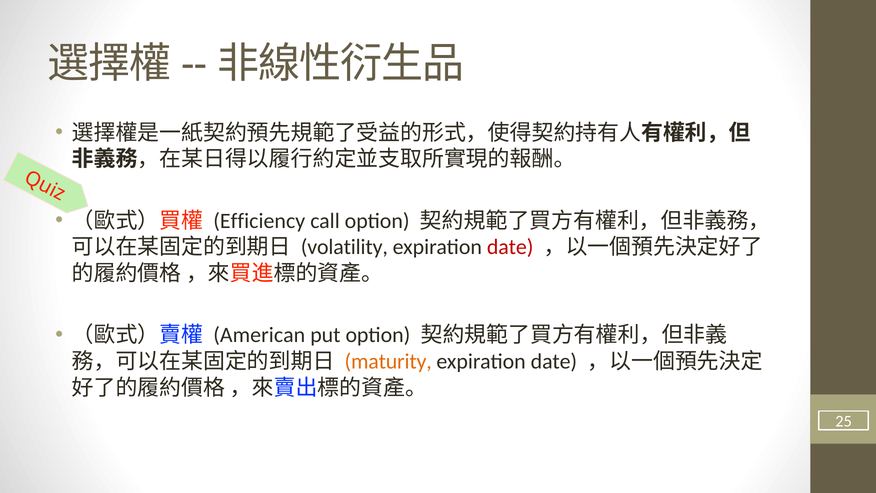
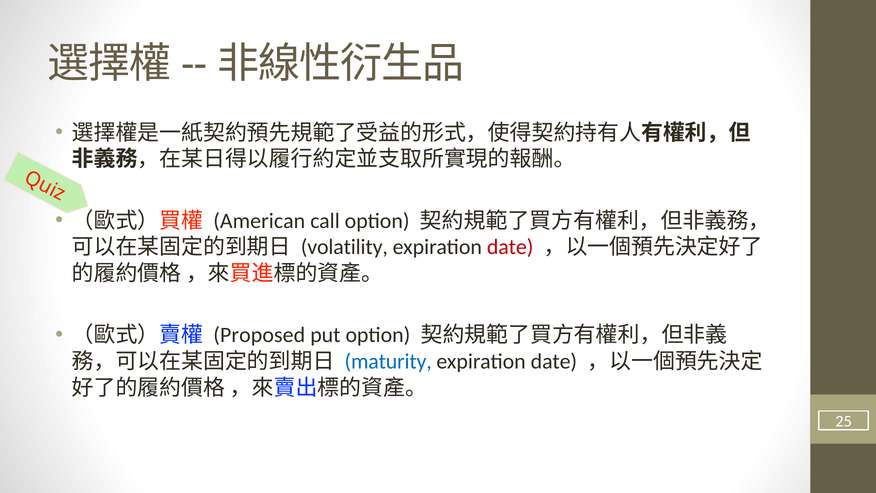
Efficiency: Efficiency -> American
American: American -> Proposed
maturity colour: orange -> blue
